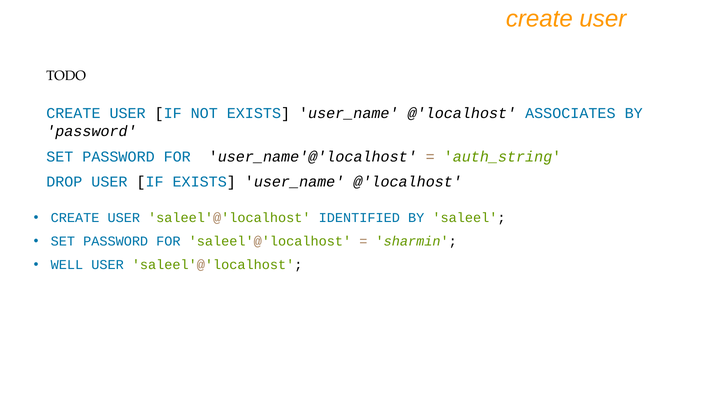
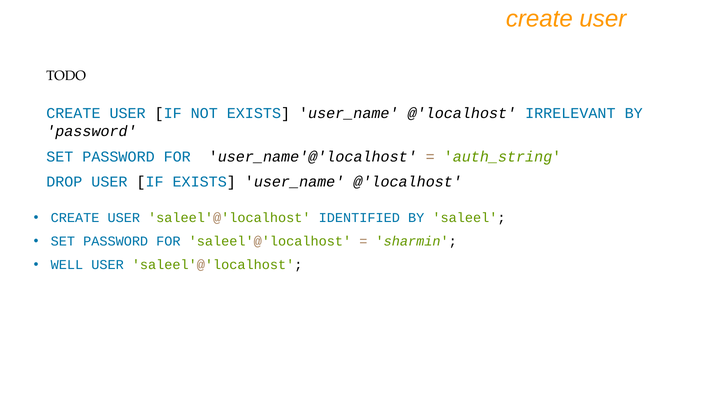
ASSOCIATES: ASSOCIATES -> IRRELEVANT
